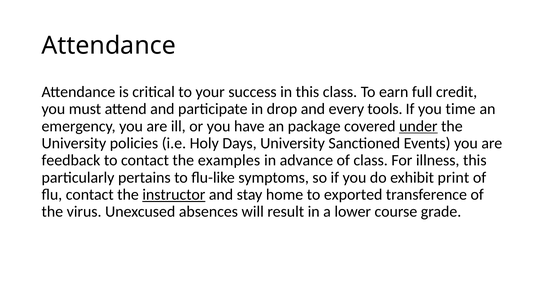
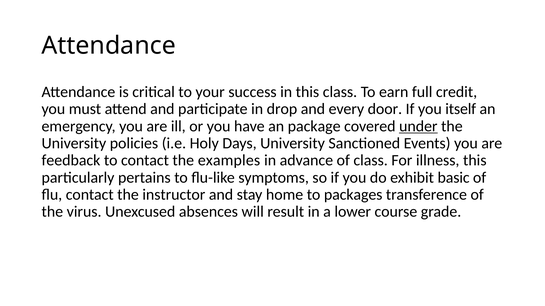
tools: tools -> door
time: time -> itself
print: print -> basic
instructor underline: present -> none
exported: exported -> packages
